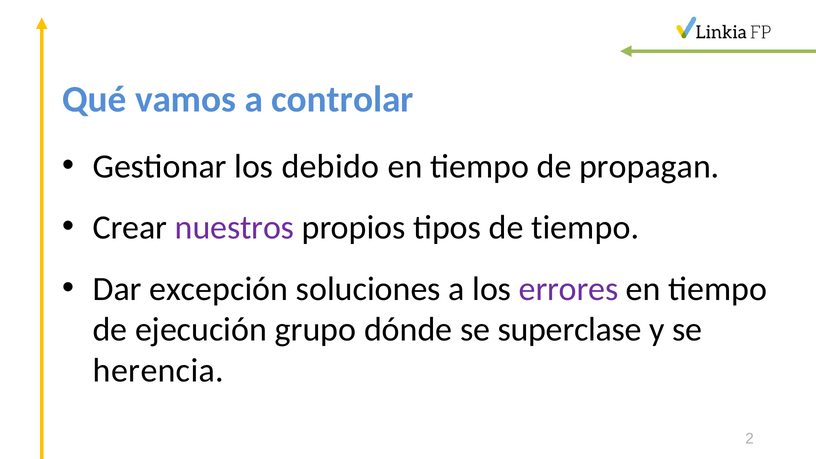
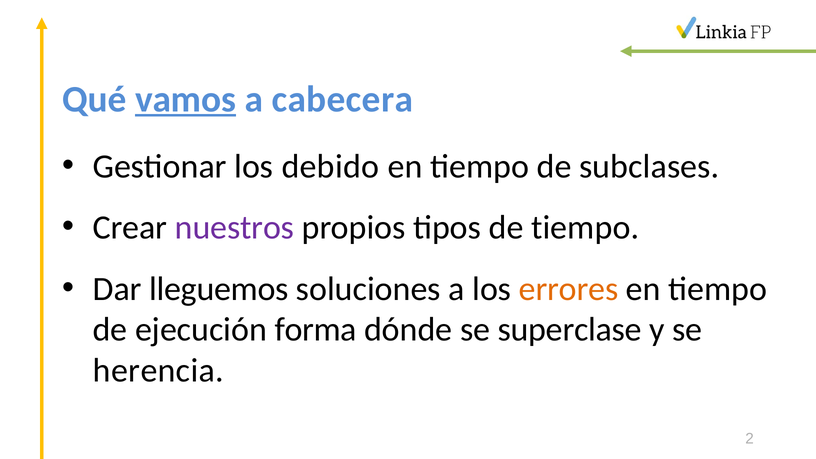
vamos underline: none -> present
controlar: controlar -> cabecera
propagan: propagan -> subclases
excepción: excepción -> lleguemos
errores colour: purple -> orange
grupo: grupo -> forma
